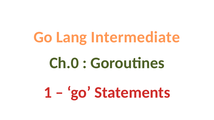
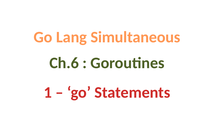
Intermediate: Intermediate -> Simultaneous
Ch.0: Ch.0 -> Ch.6
